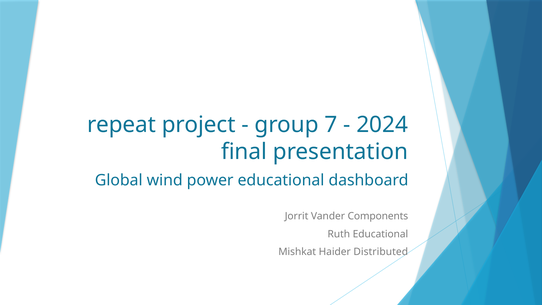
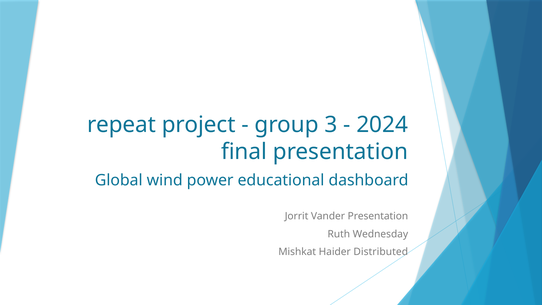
7: 7 -> 3
Vander Components: Components -> Presentation
Ruth Educational: Educational -> Wednesday
